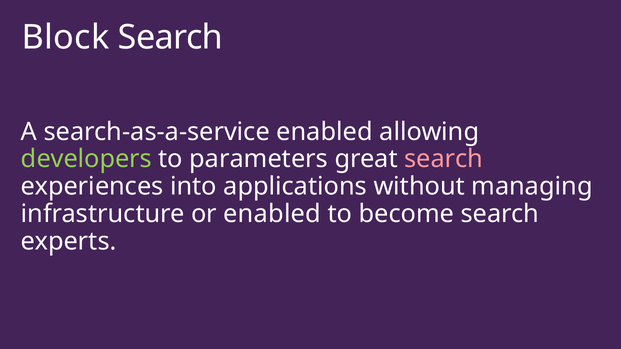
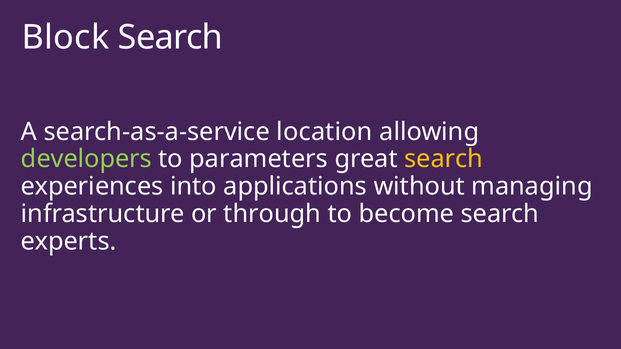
search-as-a-service enabled: enabled -> location
search at (444, 159) colour: pink -> yellow
or enabled: enabled -> through
